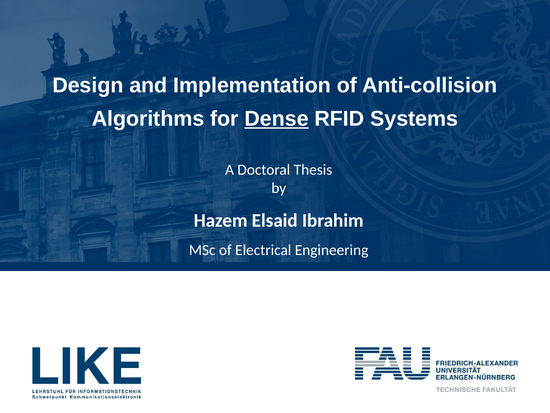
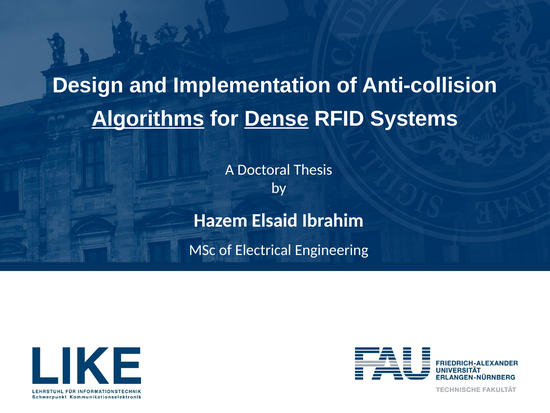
Algorithms underline: none -> present
